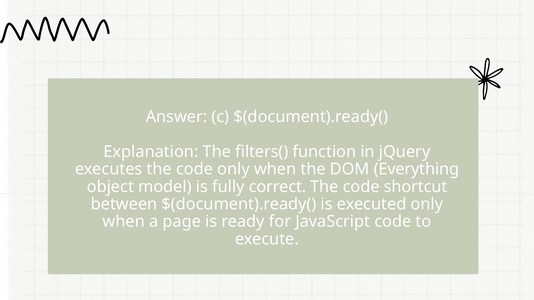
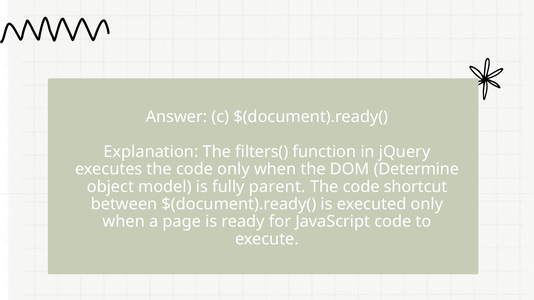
Everything: Everything -> Determine
correct: correct -> parent
